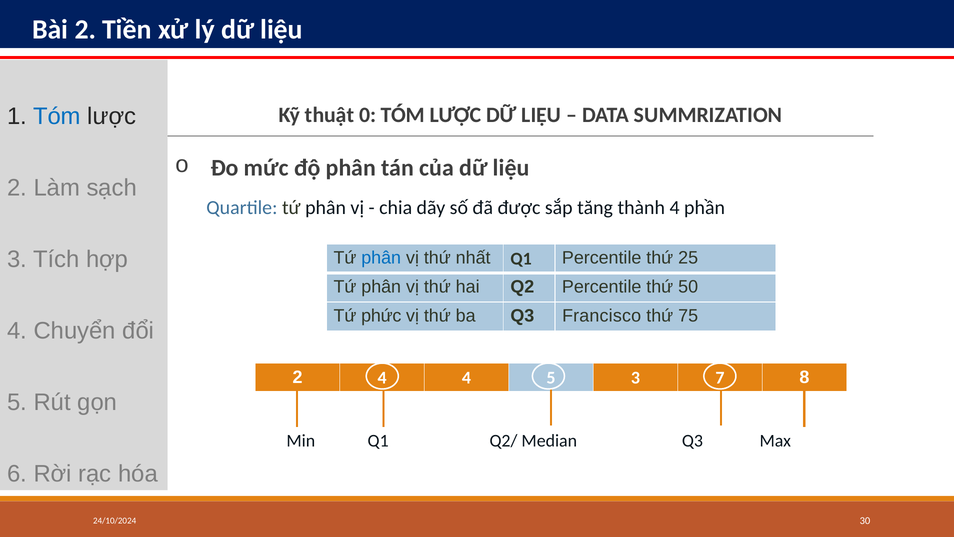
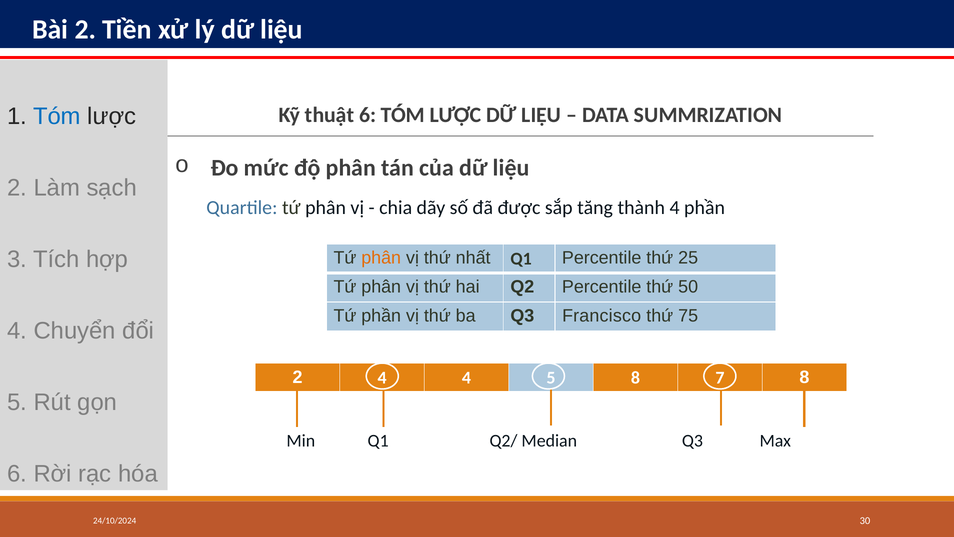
thuật 0: 0 -> 6
phân at (381, 258) colour: blue -> orange
Tứ phức: phức -> phần
5 3: 3 -> 8
